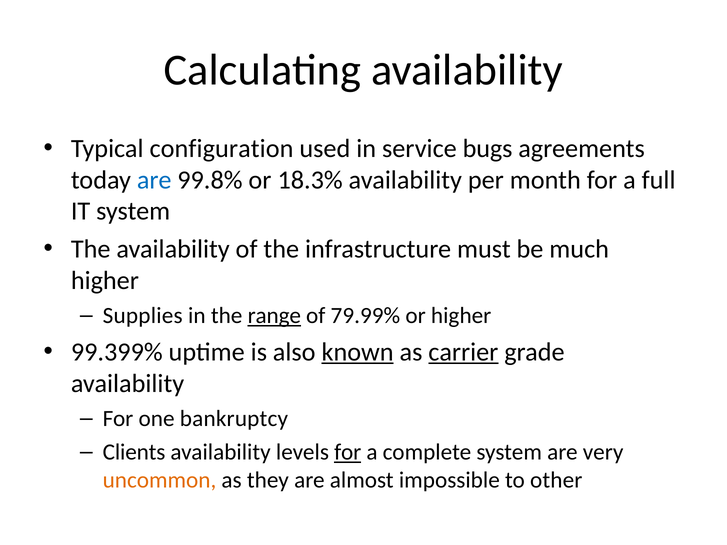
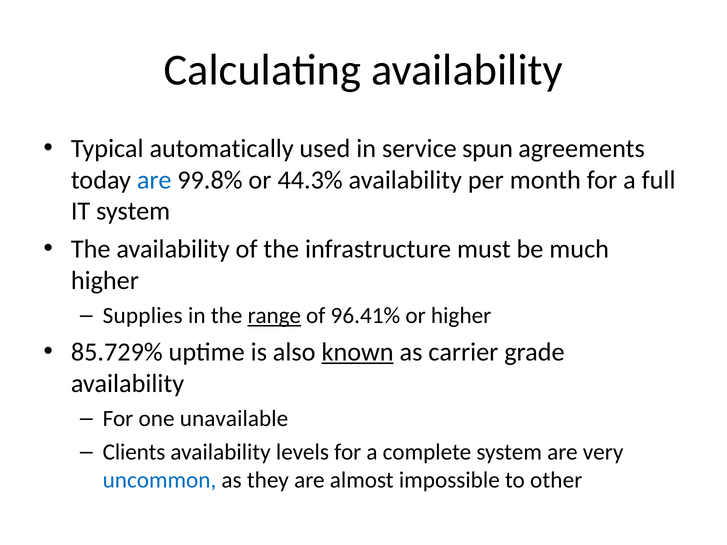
configuration: configuration -> automatically
bugs: bugs -> spun
18.3%: 18.3% -> 44.3%
79.99%: 79.99% -> 96.41%
99.399%: 99.399% -> 85.729%
carrier underline: present -> none
bankruptcy: bankruptcy -> unavailable
for at (348, 452) underline: present -> none
uncommon colour: orange -> blue
